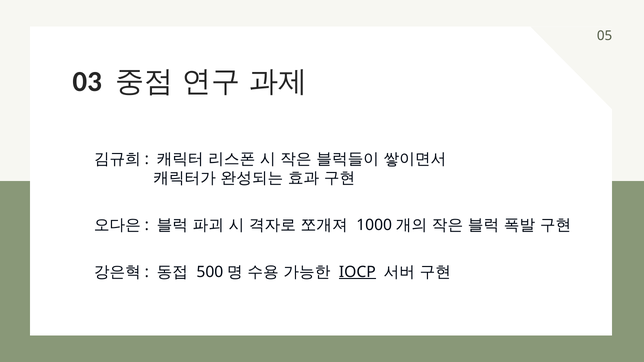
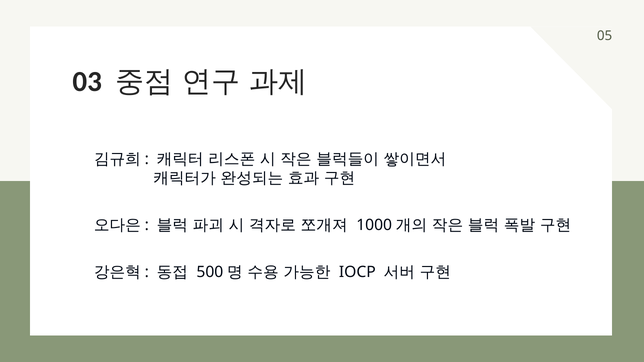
IOCP underline: present -> none
